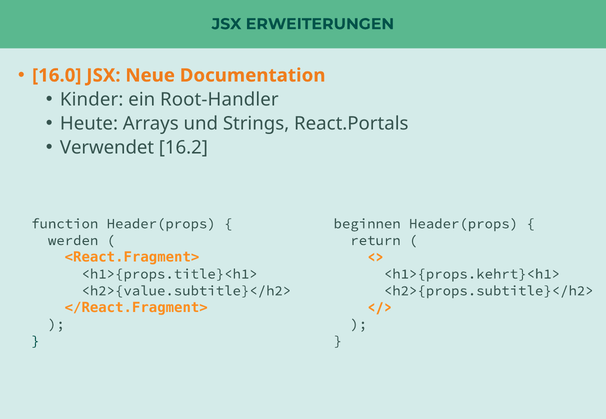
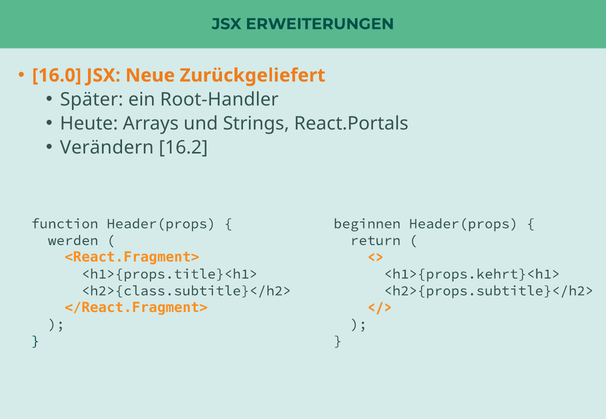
Documentation: Documentation -> Zurückgeliefert
Kinder: Kinder -> Später
Verwendet: Verwendet -> Verändern
<h2>{value.subtitle}</h2>: <h2>{value.subtitle}</h2> -> <h2>{class.subtitle}</h2>
